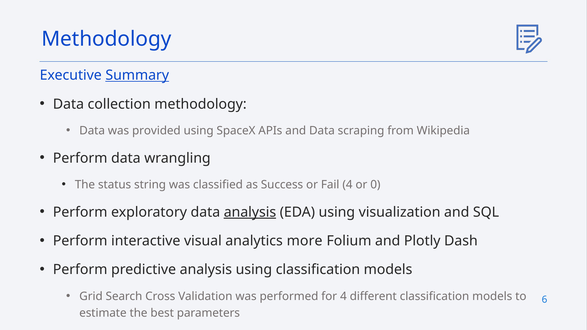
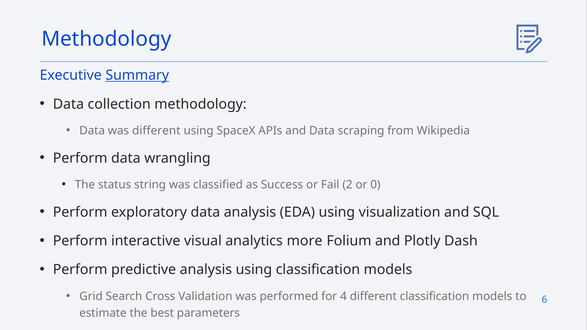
was provided: provided -> different
Fail 4: 4 -> 2
analysis at (250, 212) underline: present -> none
